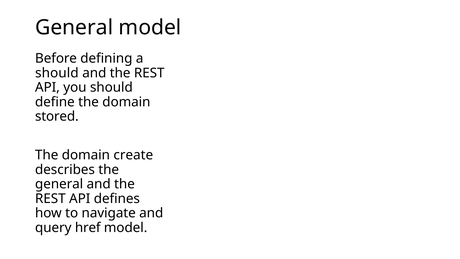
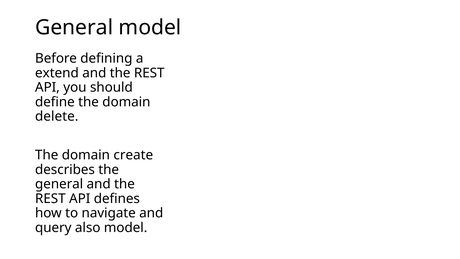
should at (57, 73): should -> extend
stored: stored -> delete
href: href -> also
